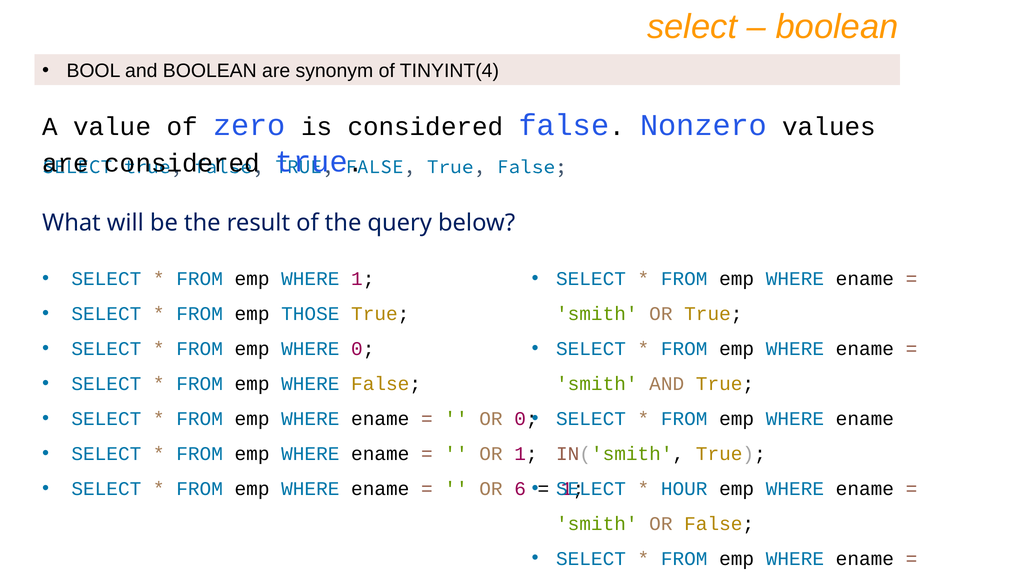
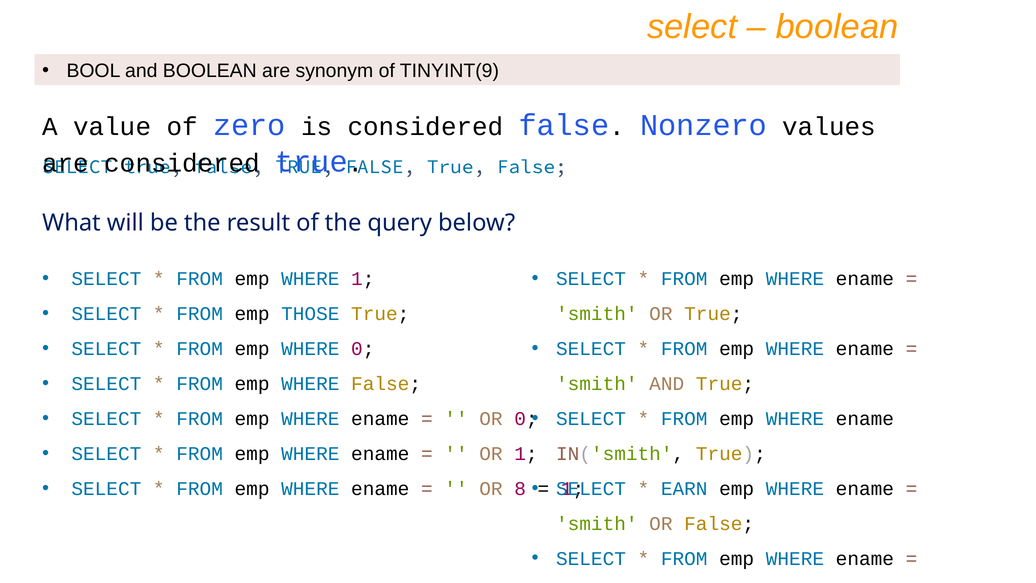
TINYINT(4: TINYINT(4 -> TINYINT(9
6: 6 -> 8
HOUR: HOUR -> EARN
